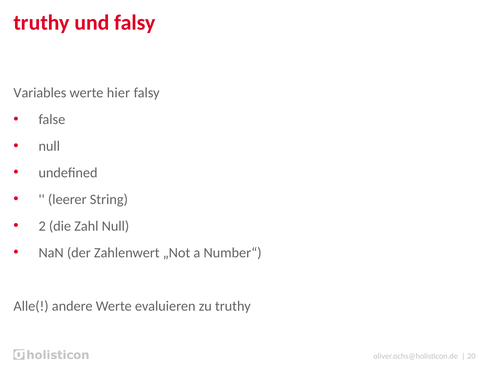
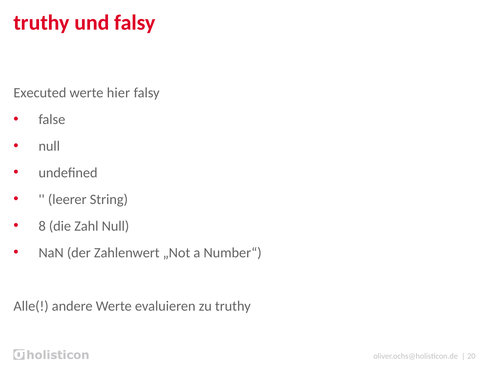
Variables: Variables -> Executed
2: 2 -> 8
